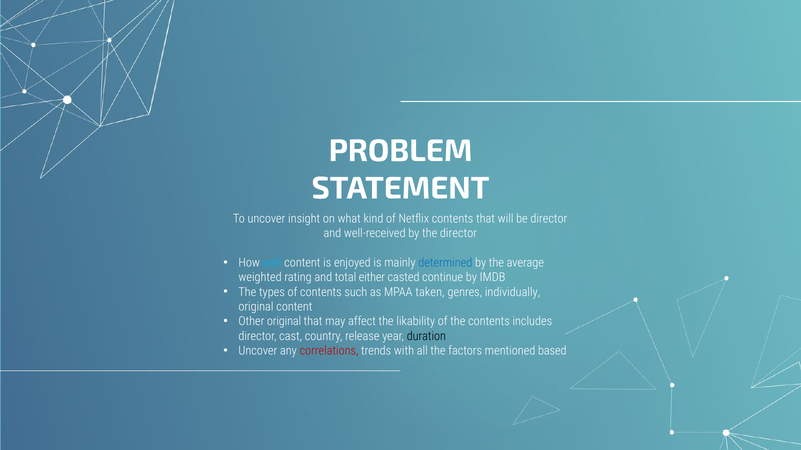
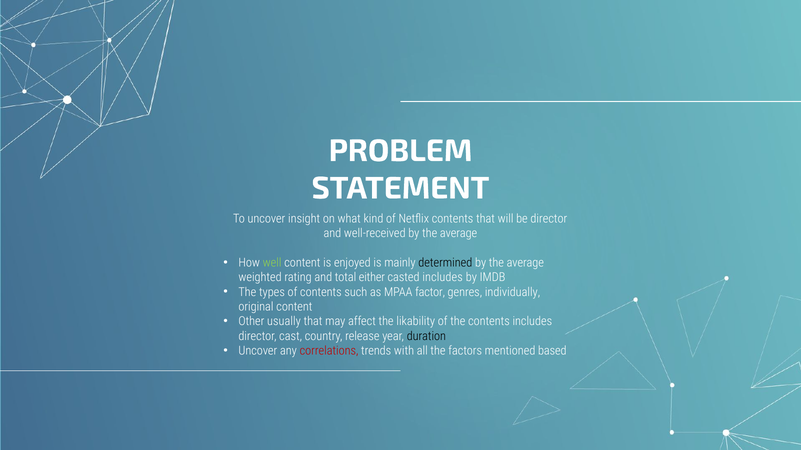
well-received by the director: director -> average
well colour: light blue -> light green
determined colour: blue -> black
casted continue: continue -> includes
taken: taken -> factor
Other original: original -> usually
